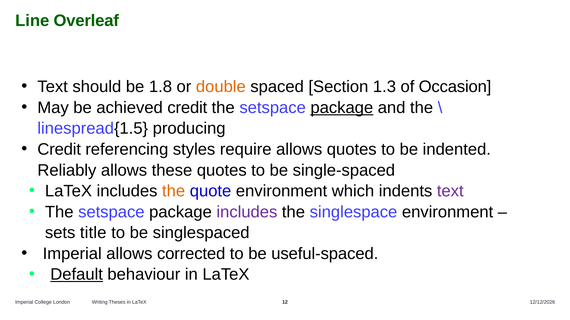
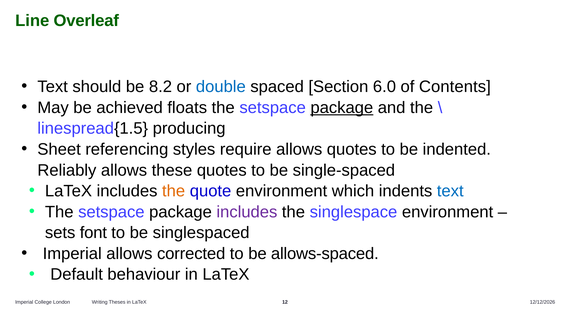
1.8: 1.8 -> 8.2
double colour: orange -> blue
1.3: 1.3 -> 6.0
Occasion: Occasion -> Contents
achieved credit: credit -> floats
Credit at (59, 150): Credit -> Sheet
text at (450, 191) colour: purple -> blue
title: title -> font
useful-spaced: useful-spaced -> allows-spaced
Default underline: present -> none
